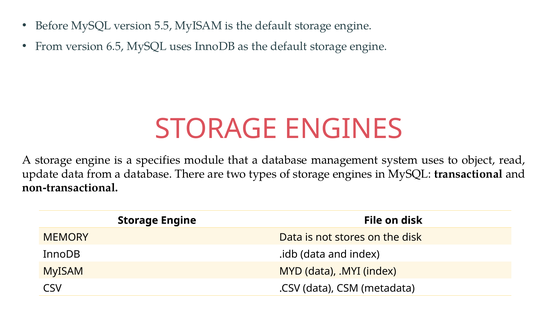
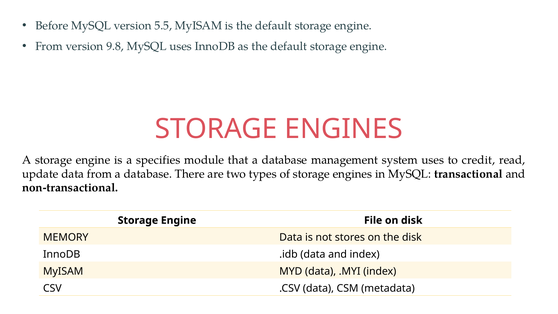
6.5: 6.5 -> 9.8
object: object -> credit
